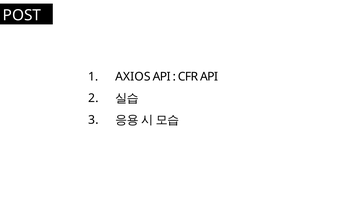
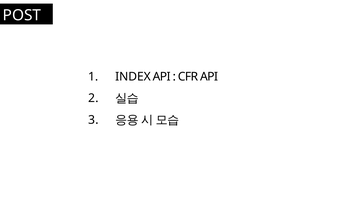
AXIOS: AXIOS -> INDEX
